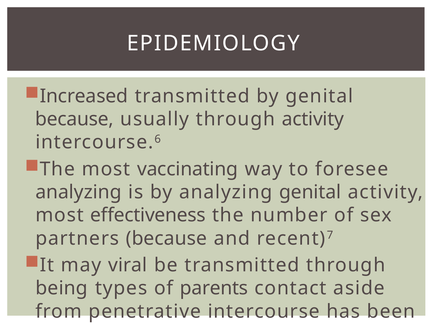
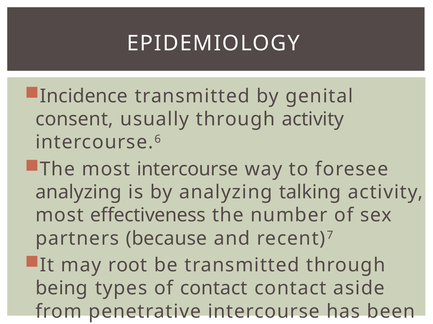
Increased: Increased -> Incidence
because at (75, 120): because -> consent
most vaccinating: vaccinating -> intercourse
analyzing genital: genital -> talking
viral: viral -> root
of parents: parents -> contact
